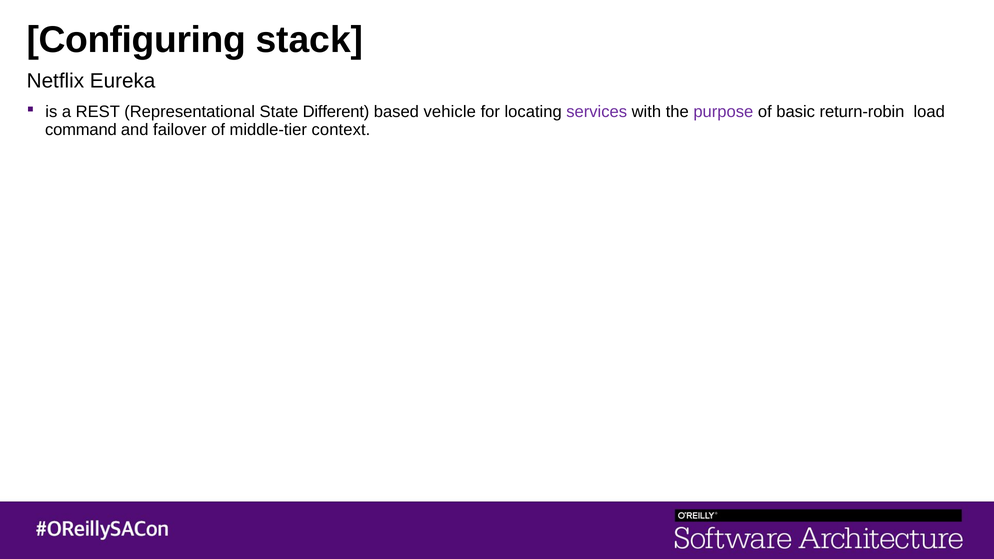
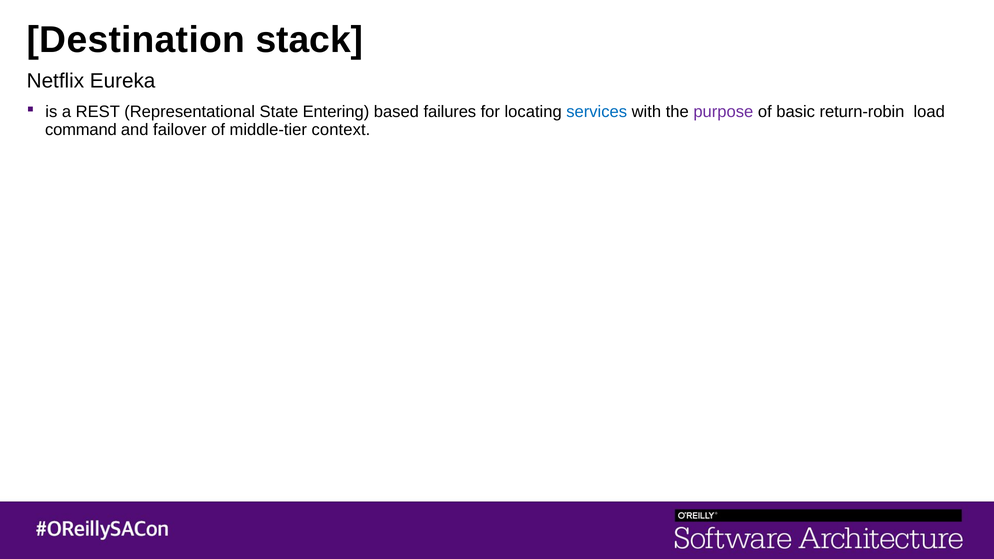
Configuring: Configuring -> Destination
Different: Different -> Entering
vehicle: vehicle -> failures
services colour: purple -> blue
